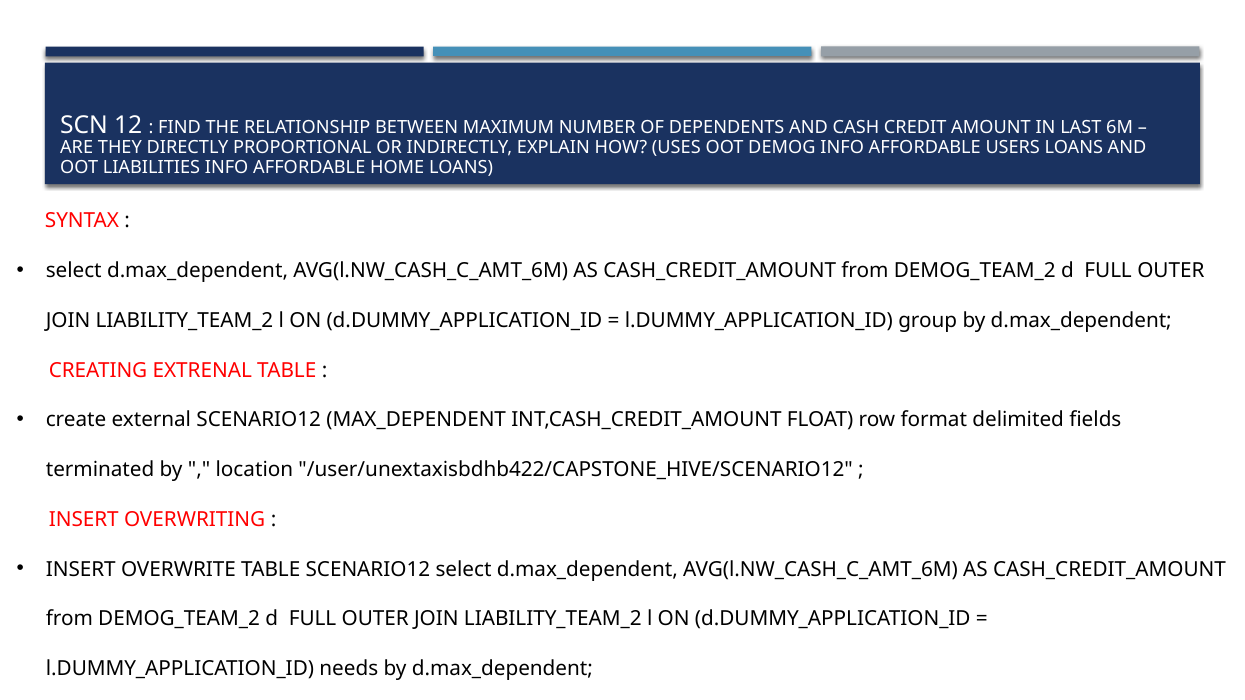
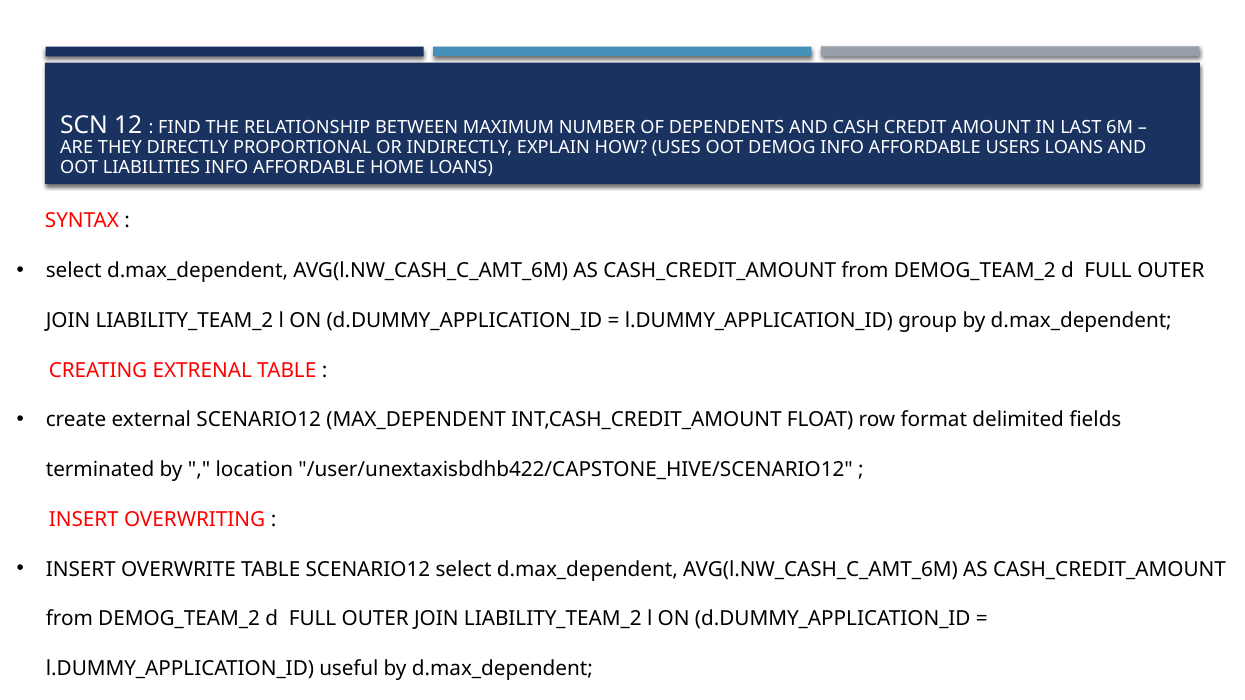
needs: needs -> useful
